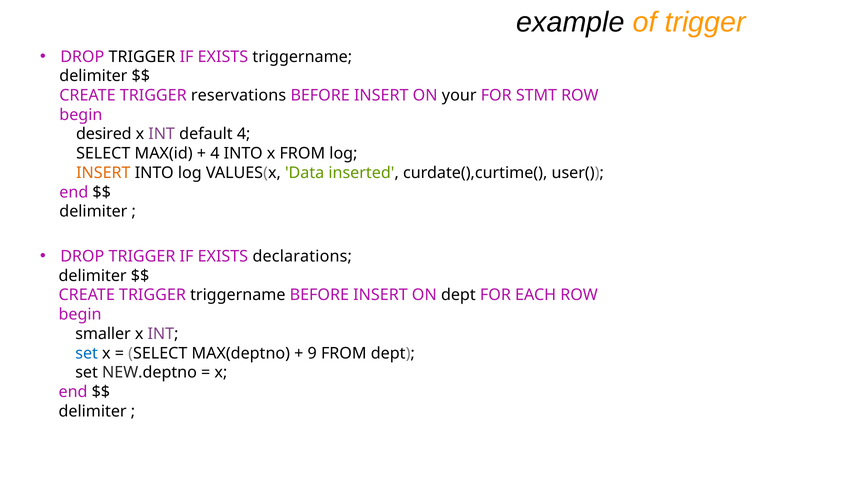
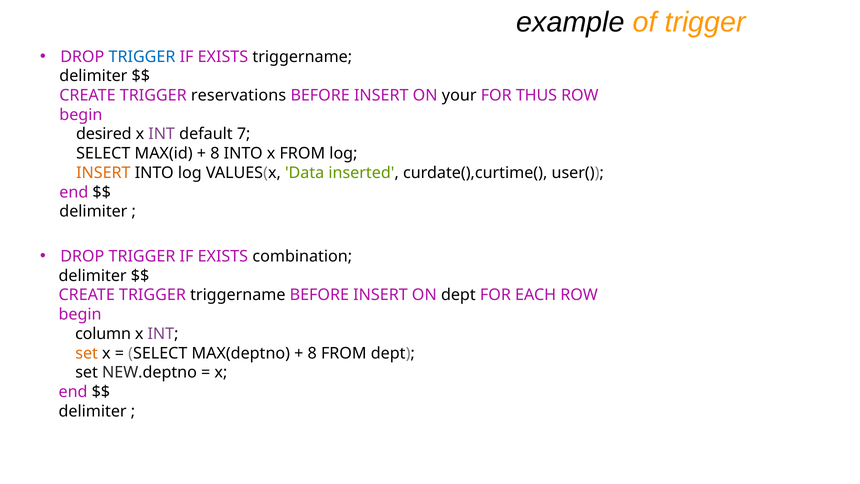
TRIGGER at (142, 57) colour: black -> blue
STMT: STMT -> THUS
default 4: 4 -> 7
4 at (215, 153): 4 -> 8
declarations: declarations -> combination
smaller: smaller -> column
set at (87, 353) colour: blue -> orange
9 at (312, 353): 9 -> 8
